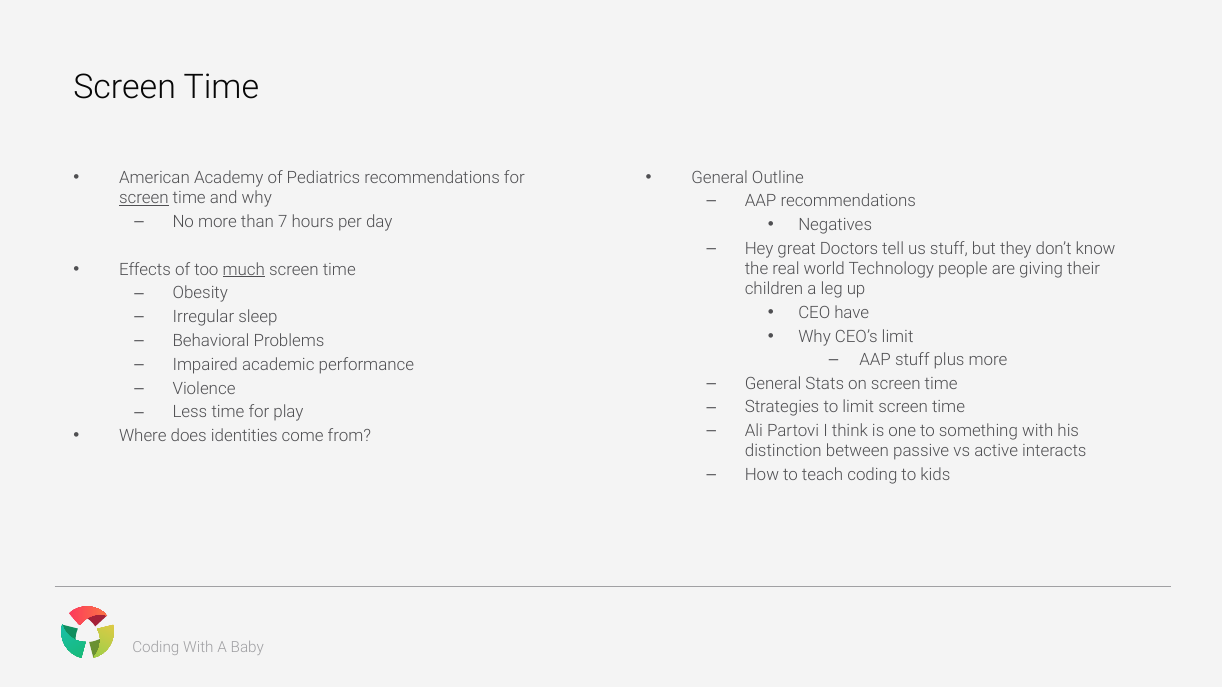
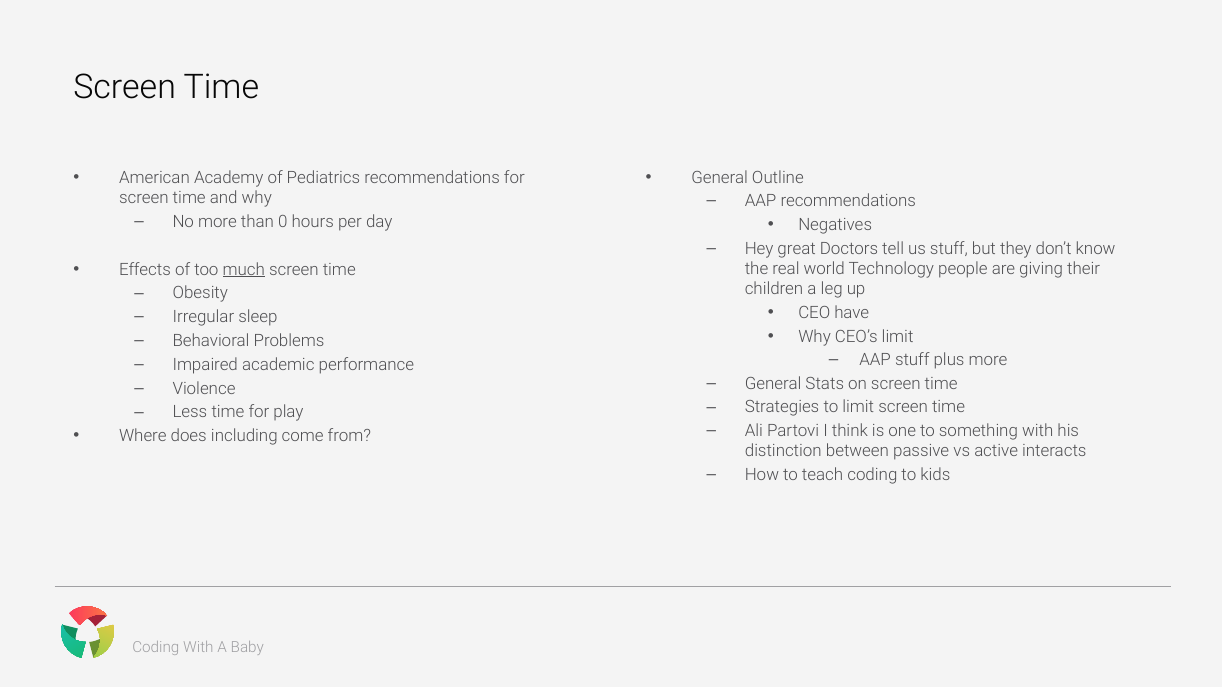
screen at (144, 198) underline: present -> none
7: 7 -> 0
identities: identities -> including
